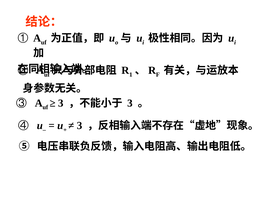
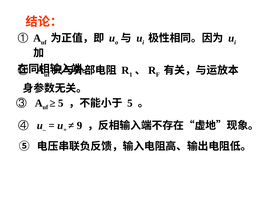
3 at (61, 103): 3 -> 5
3 at (130, 103): 3 -> 5
3 at (80, 126): 3 -> 9
